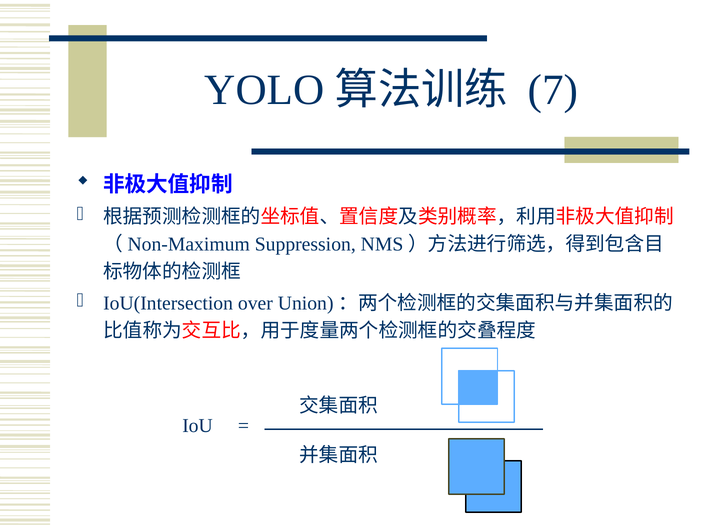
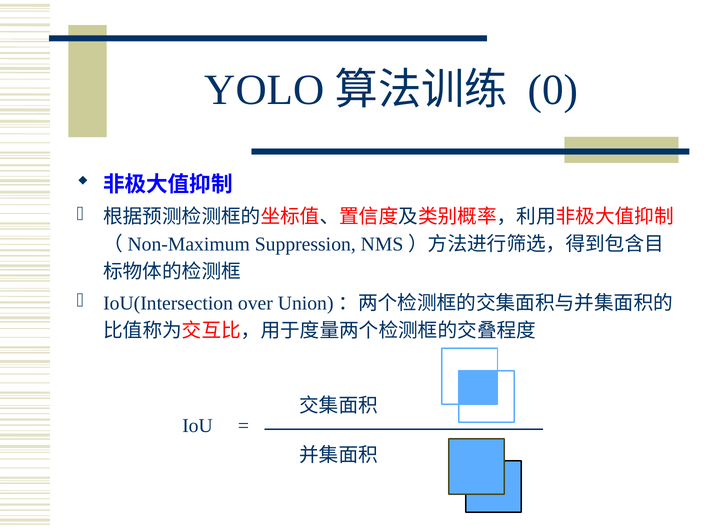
7: 7 -> 0
